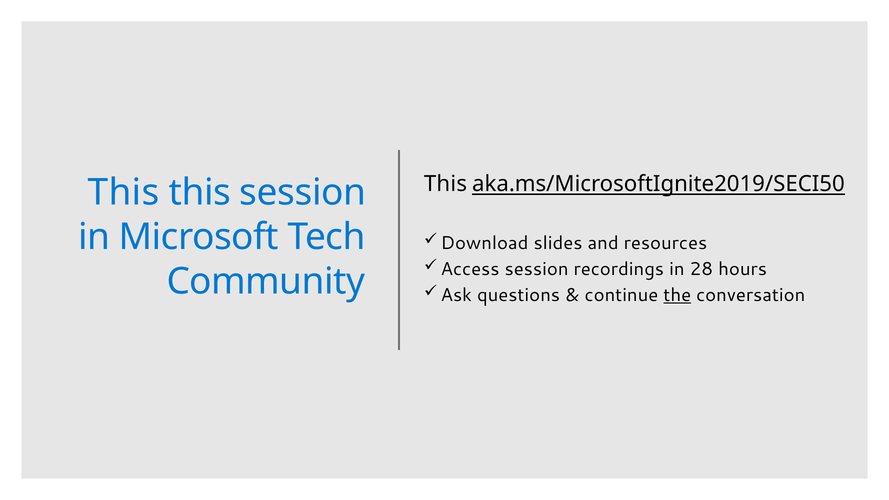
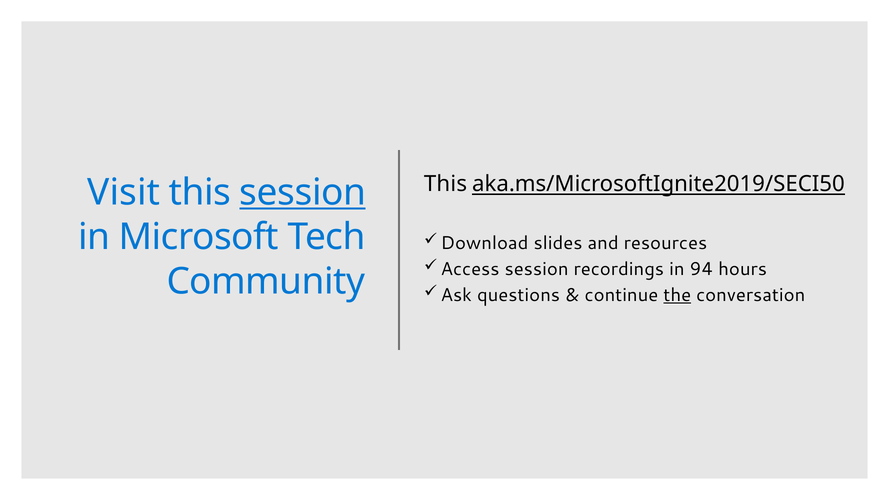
This at (124, 193): This -> Visit
session at (303, 193) underline: none -> present
28: 28 -> 94
